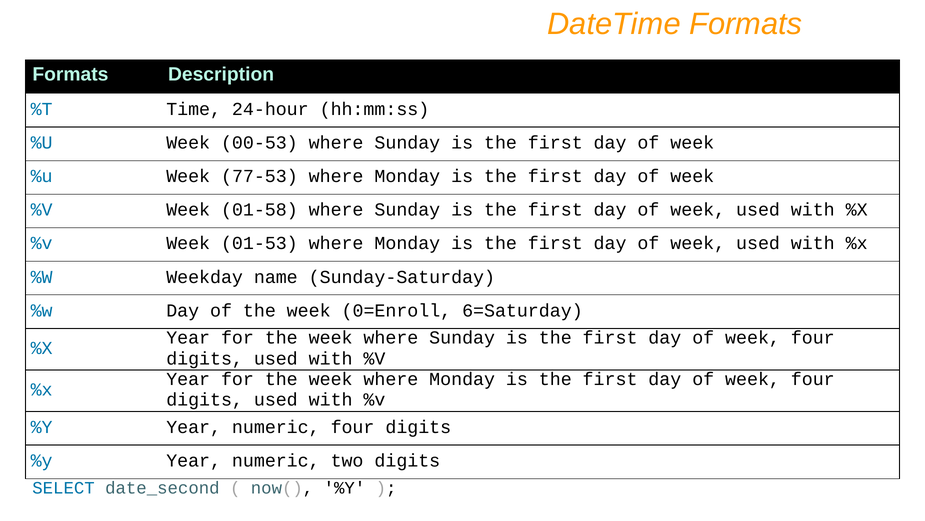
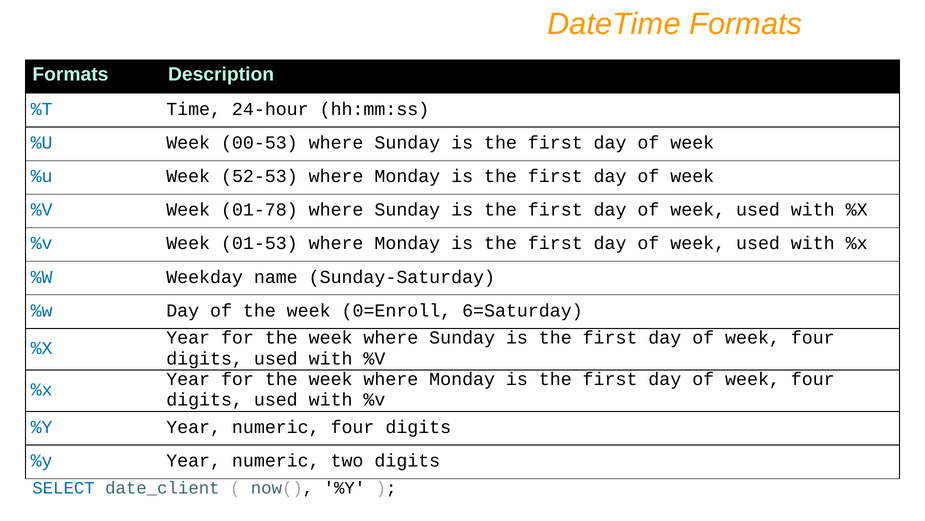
77-53: 77-53 -> 52-53
01-58: 01-58 -> 01-78
date_second: date_second -> date_client
